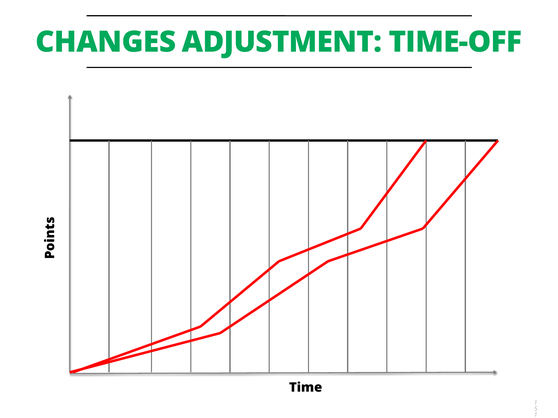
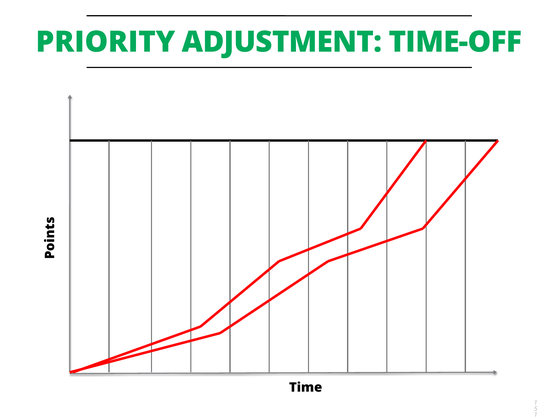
CHANGES: CHANGES -> PRIORITY
